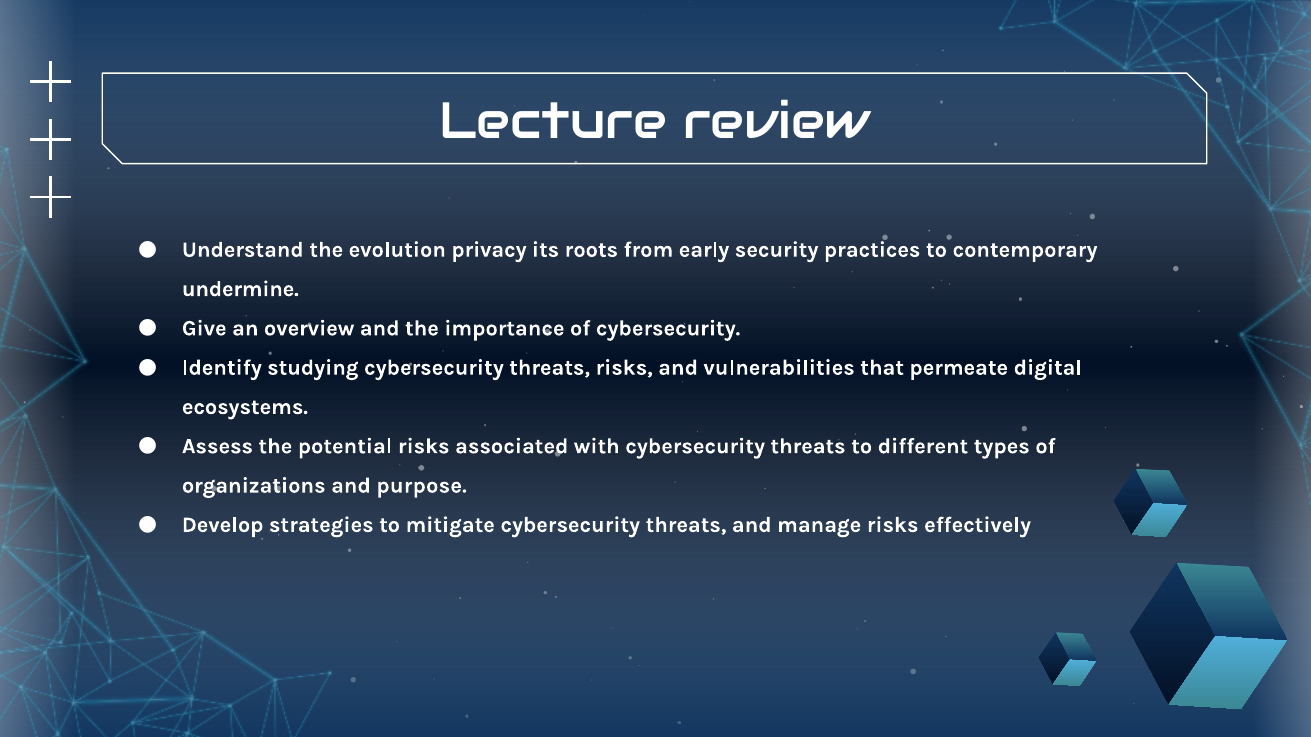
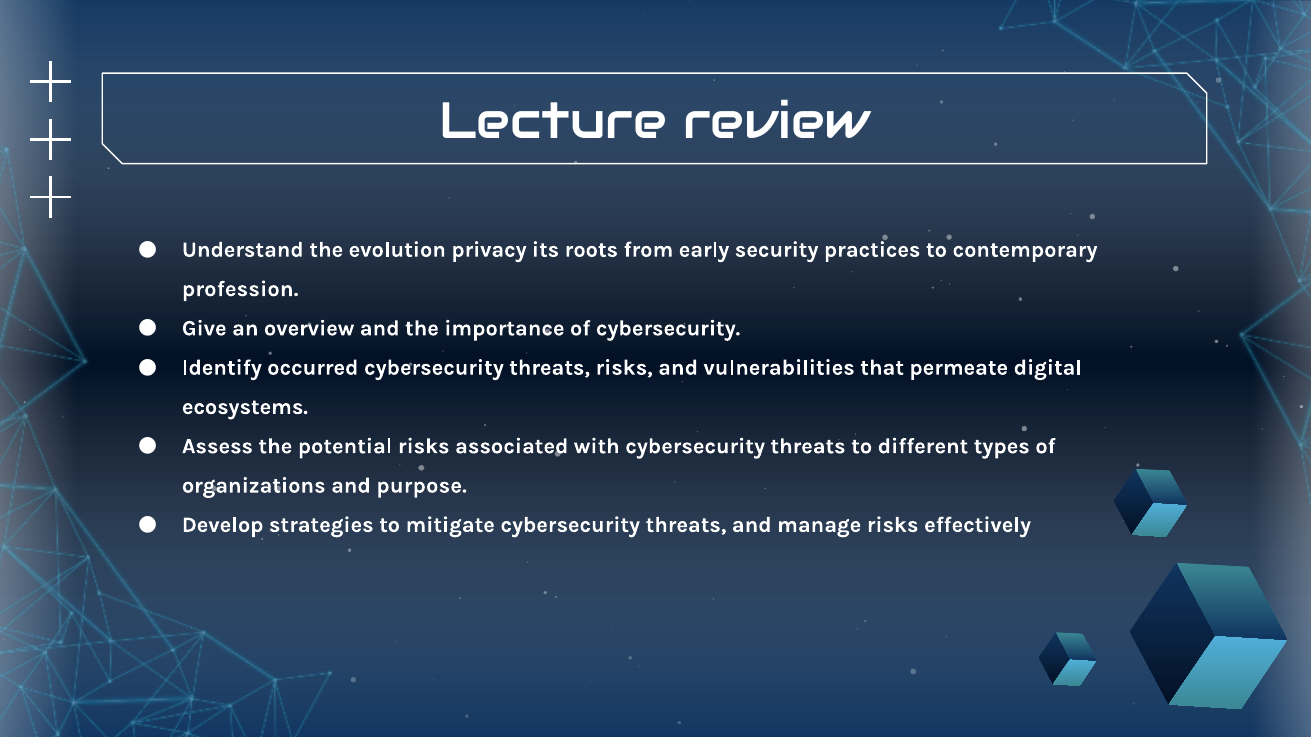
undermine: undermine -> profession
studying: studying -> occurred
